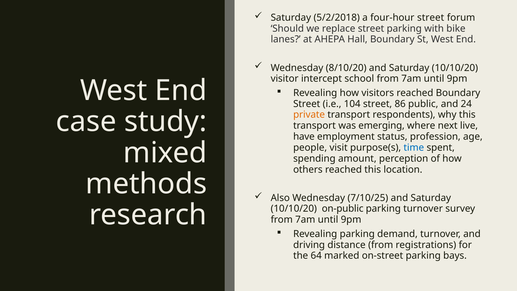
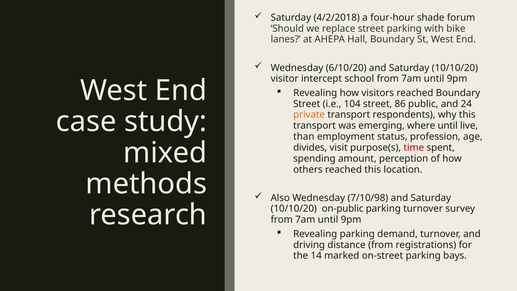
5/2/2018: 5/2/2018 -> 4/2/2018
four-hour street: street -> shade
8/10/20: 8/10/20 -> 6/10/20
where next: next -> until
have: have -> than
people: people -> divides
time colour: blue -> red
7/10/25: 7/10/25 -> 7/10/98
64: 64 -> 14
